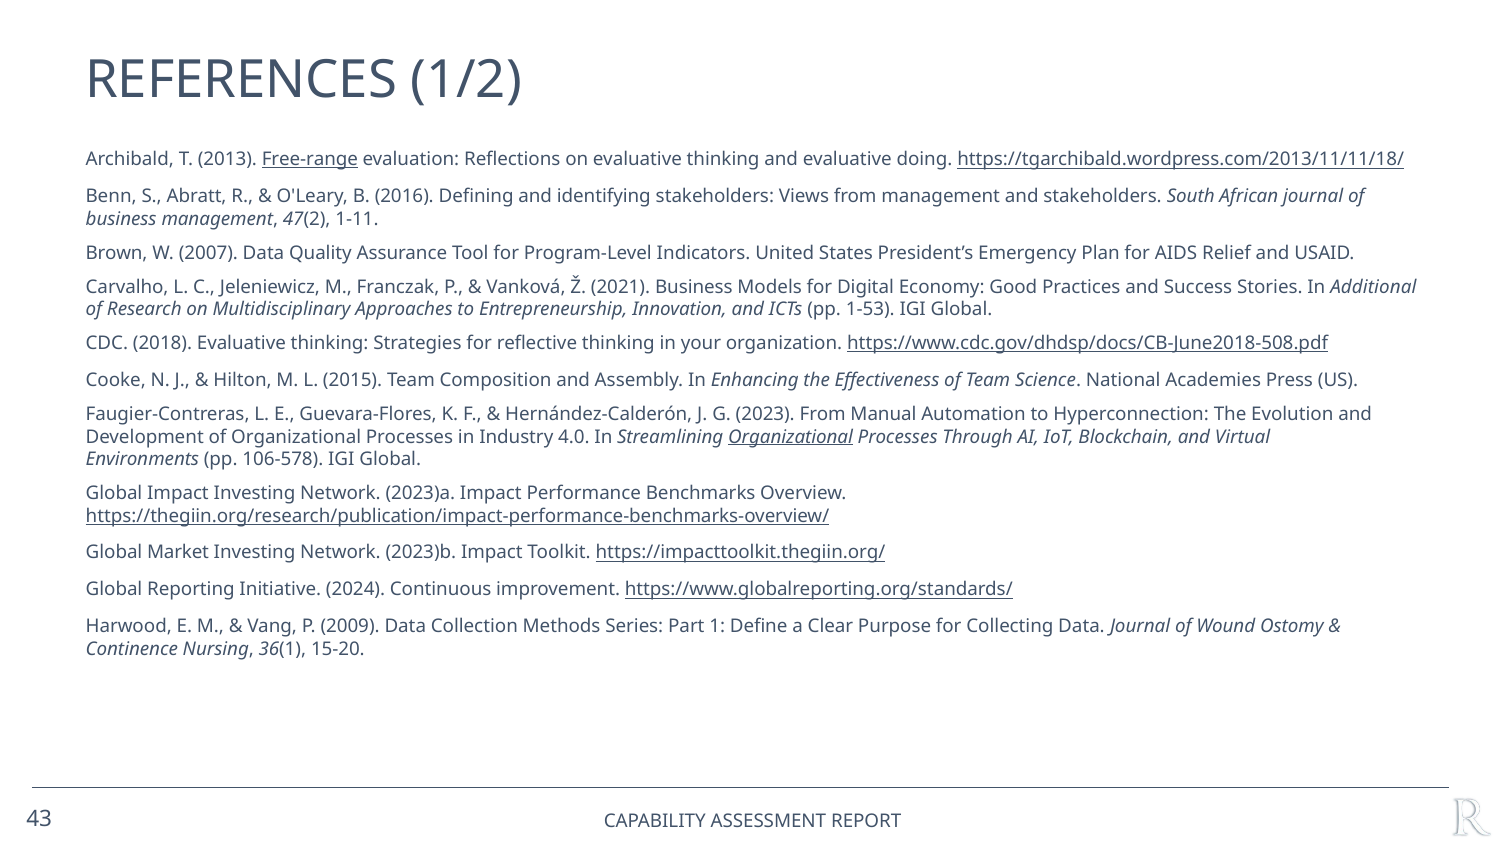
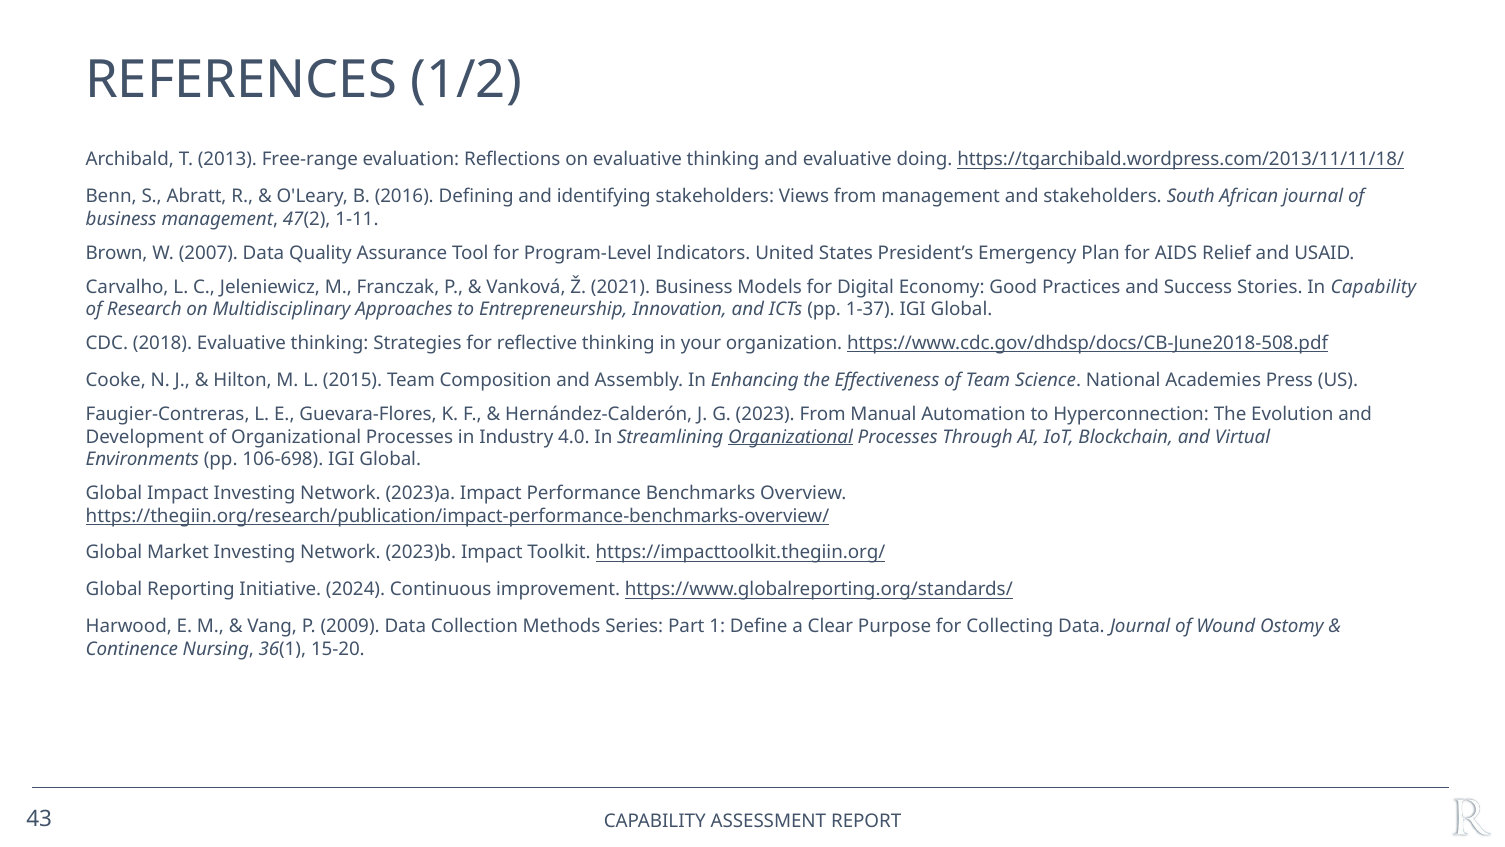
Free-range underline: present -> none
In Additional: Additional -> Capability
1-53: 1-53 -> 1-37
106-578: 106-578 -> 106-698
